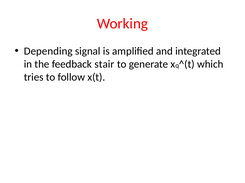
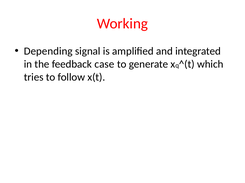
stair: stair -> case
